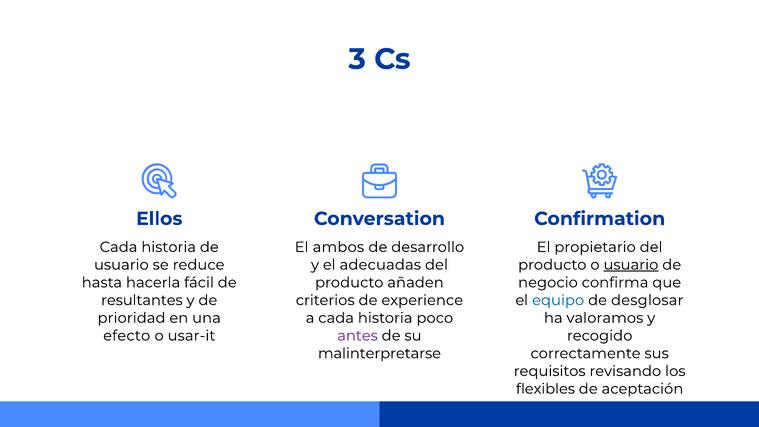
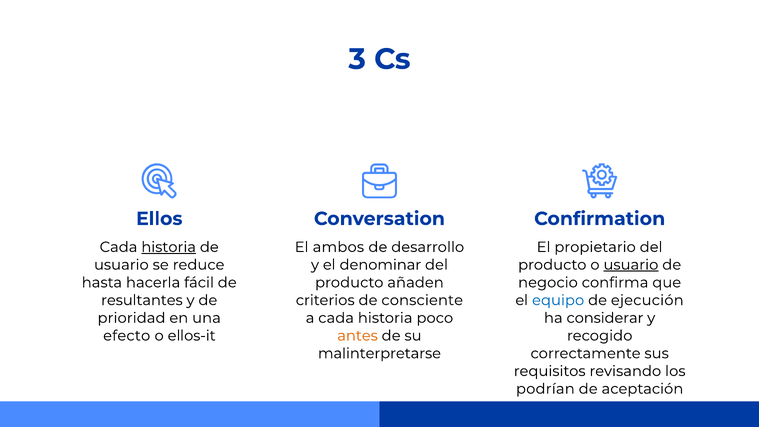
historia at (169, 247) underline: none -> present
adecuadas: adecuadas -> denominar
experience: experience -> consciente
desglosar: desglosar -> ejecución
valoramos: valoramos -> considerar
usar-it: usar-it -> ellos-it
antes colour: purple -> orange
flexibles: flexibles -> podrían
